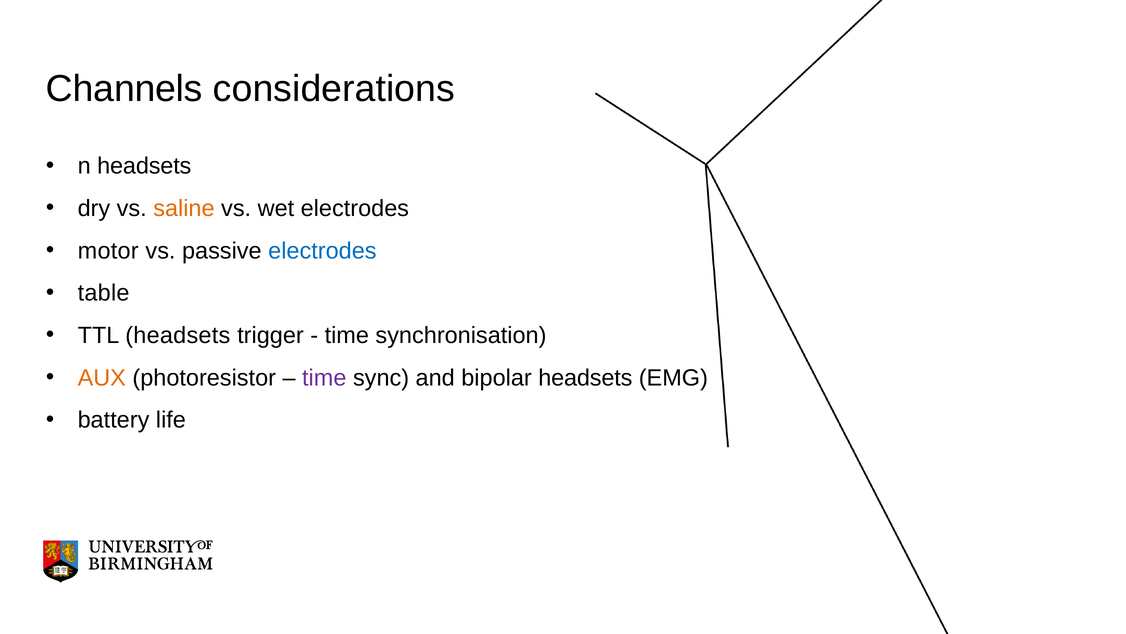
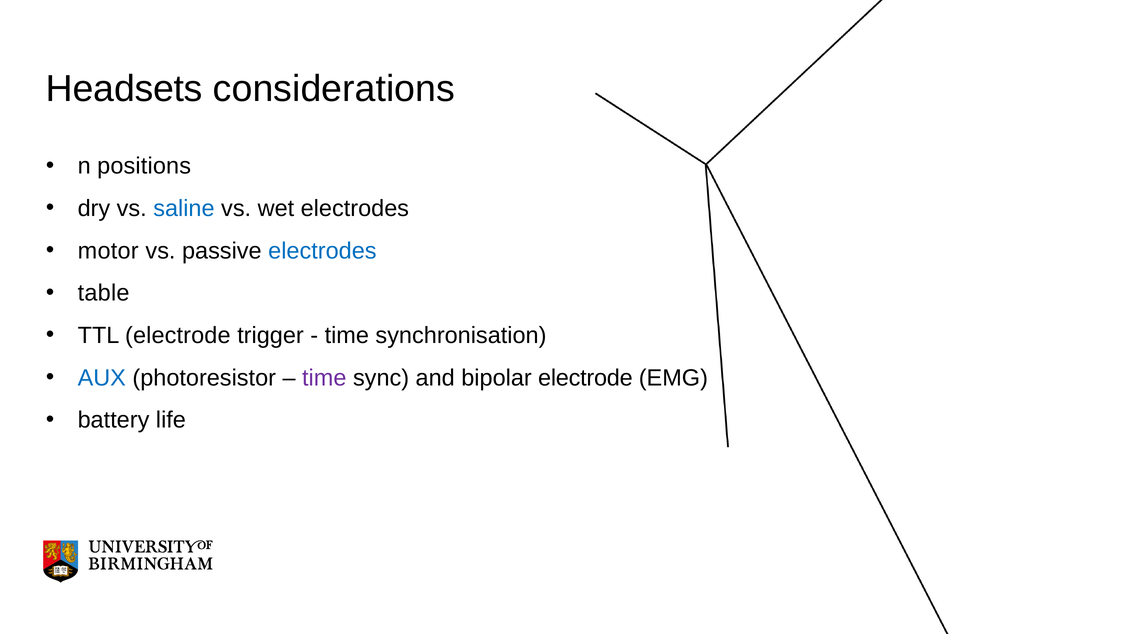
Channels: Channels -> Headsets
n headsets: headsets -> positions
saline colour: orange -> blue
TTL headsets: headsets -> electrode
AUX colour: orange -> blue
bipolar headsets: headsets -> electrode
